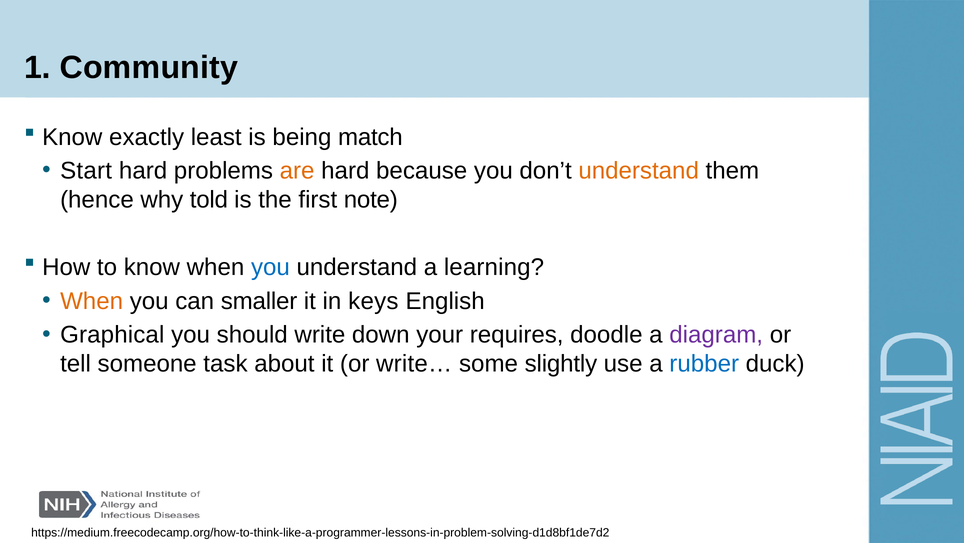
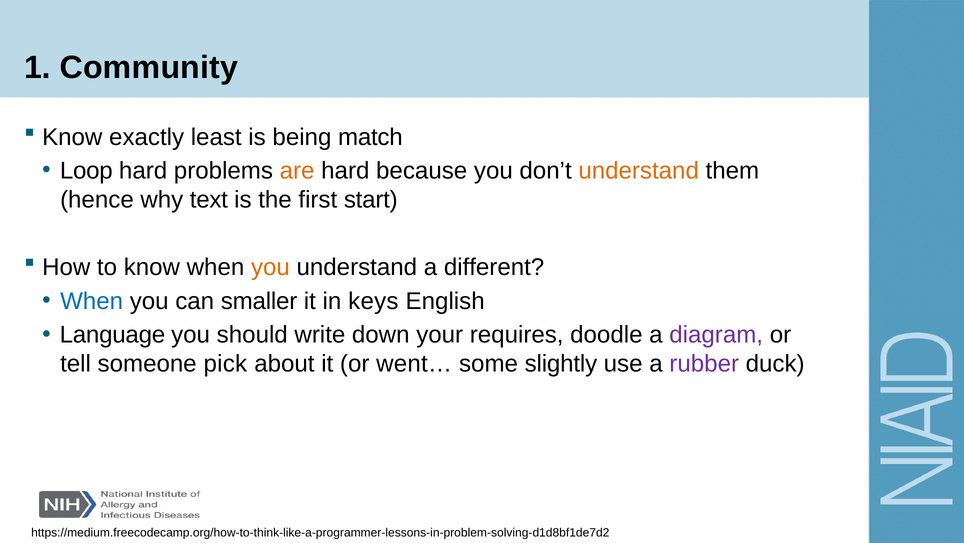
Start: Start -> Loop
told: told -> text
note: note -> start
you at (270, 267) colour: blue -> orange
learning: learning -> different
When at (92, 301) colour: orange -> blue
Graphical: Graphical -> Language
task: task -> pick
write…: write… -> went…
rubber colour: blue -> purple
